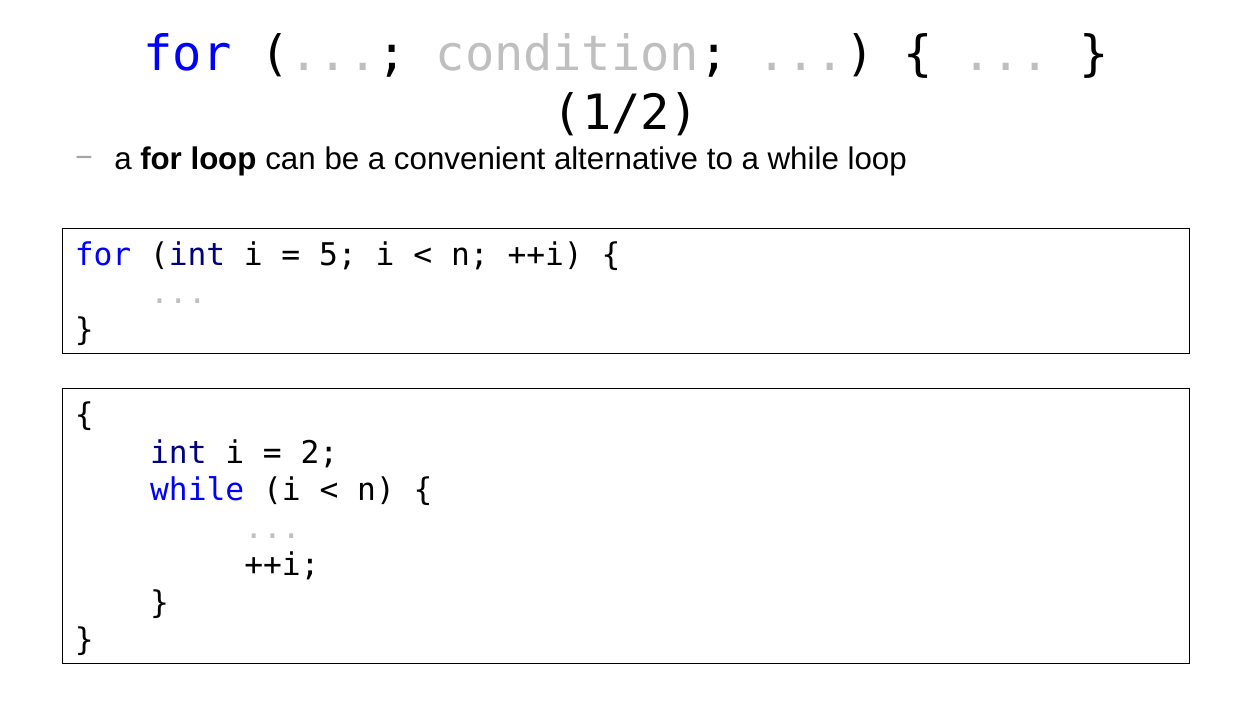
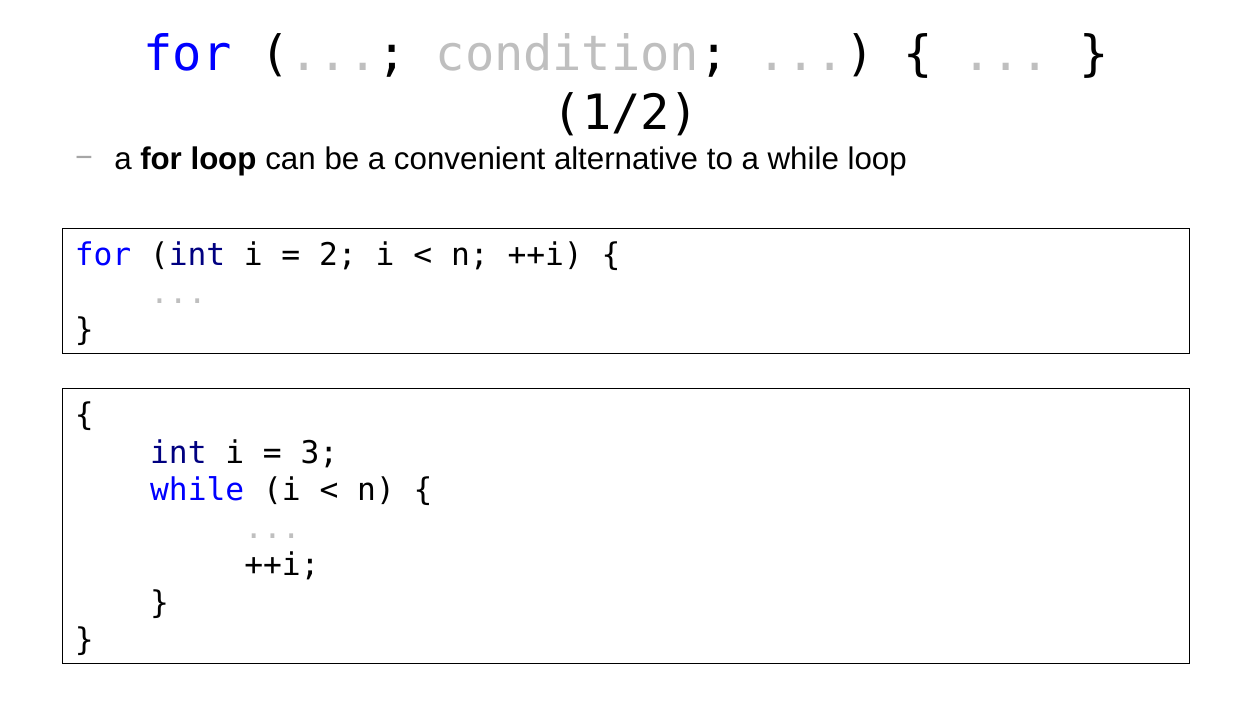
5: 5 -> 2
2: 2 -> 3
